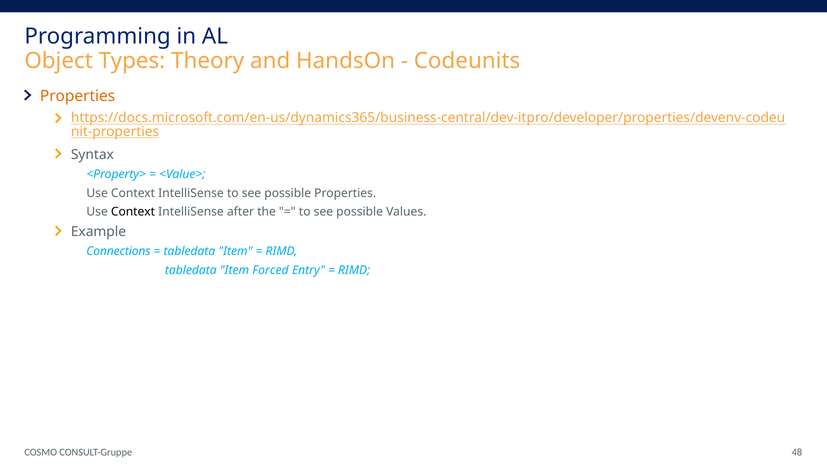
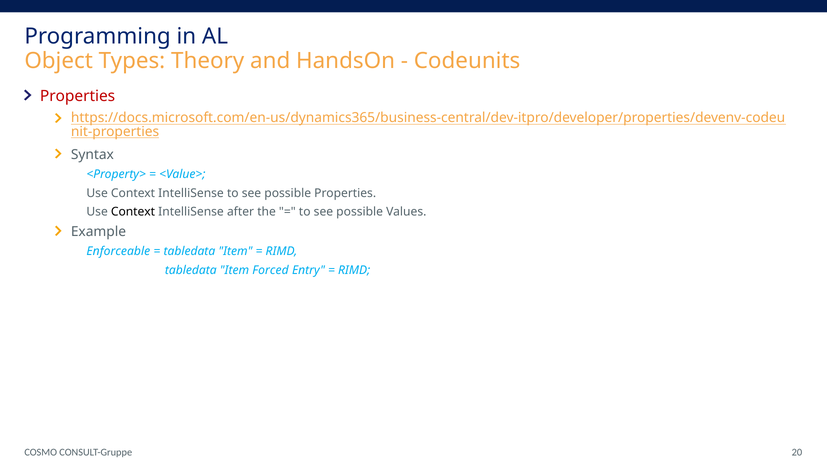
Properties at (78, 96) colour: orange -> red
Connections: Connections -> Enforceable
48: 48 -> 20
